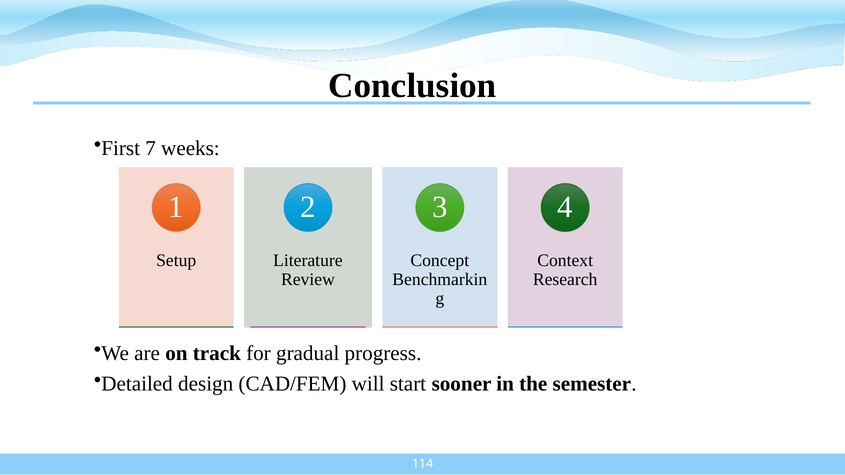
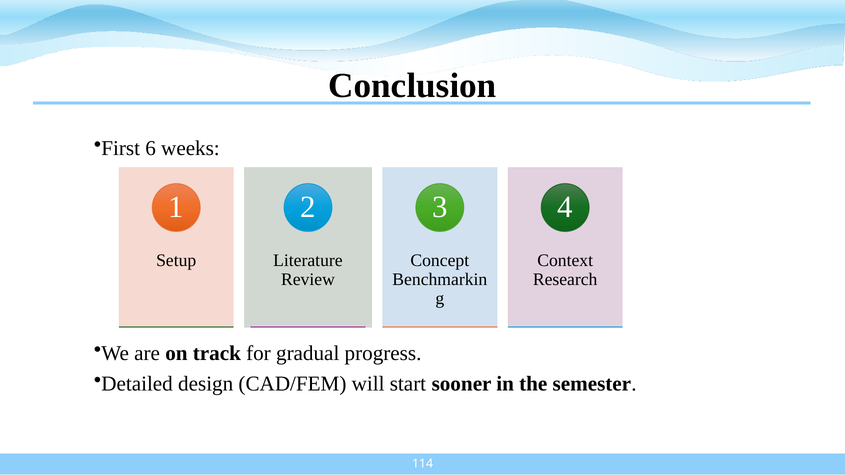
7: 7 -> 6
